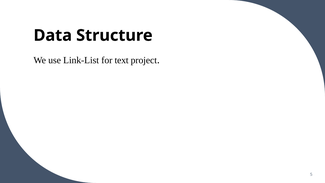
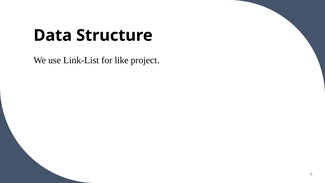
text: text -> like
